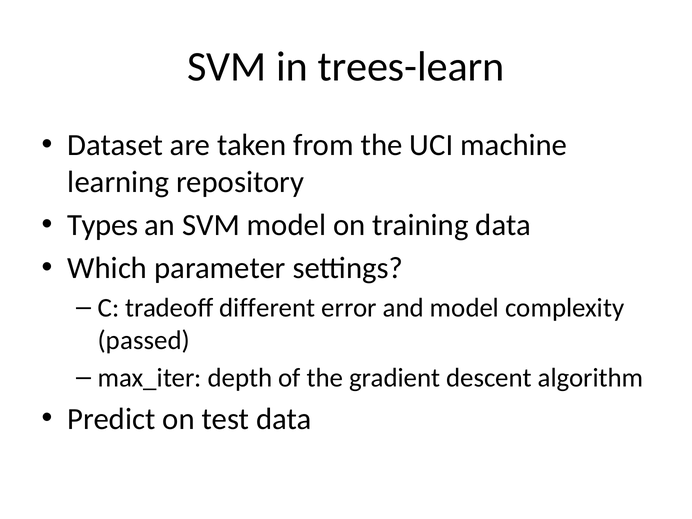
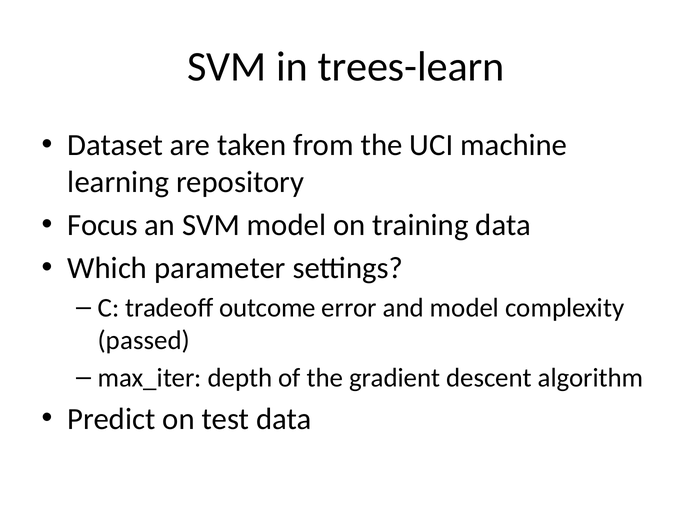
Types: Types -> Focus
different: different -> outcome
